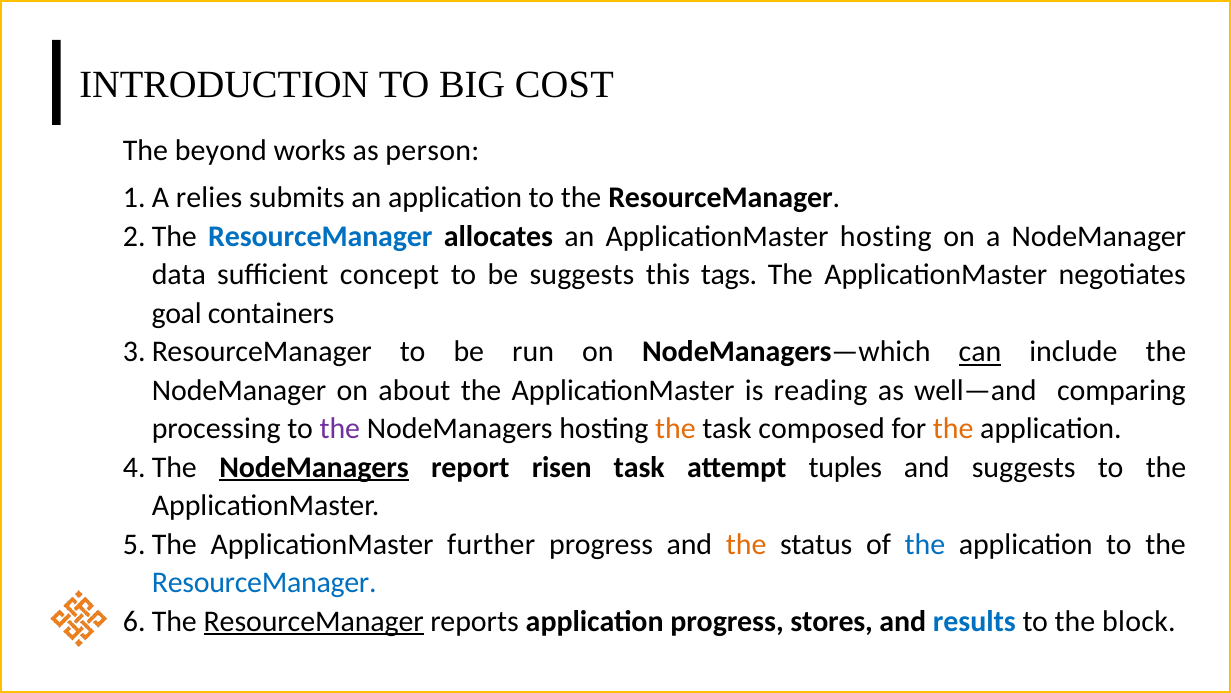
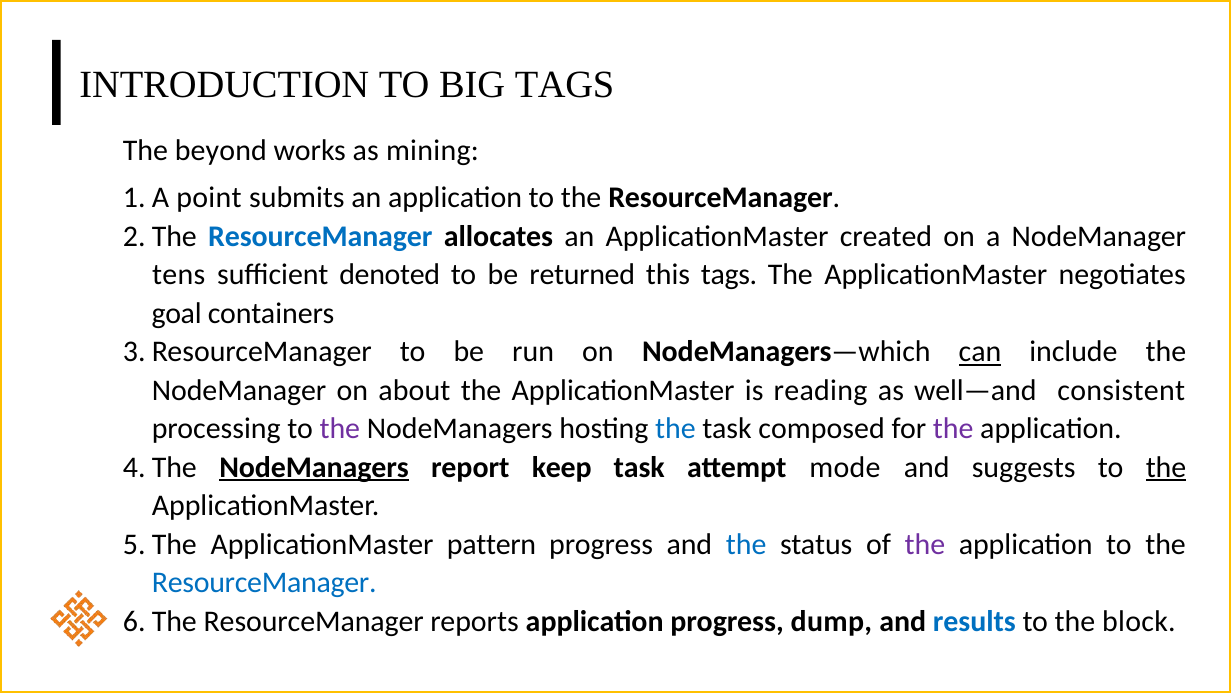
BIG COST: COST -> TAGS
person: person -> mining
relies: relies -> point
ApplicationMaster hosting: hosting -> created
data: data -> tens
concept: concept -> denoted
be suggests: suggests -> returned
comparing: comparing -> consistent
the at (675, 429) colour: orange -> blue
the at (953, 429) colour: orange -> purple
risen: risen -> keep
tuples: tuples -> mode
the at (1166, 467) underline: none -> present
further: further -> pattern
the at (746, 544) colour: orange -> blue
the at (925, 544) colour: blue -> purple
ResourceManager at (314, 621) underline: present -> none
stores: stores -> dump
